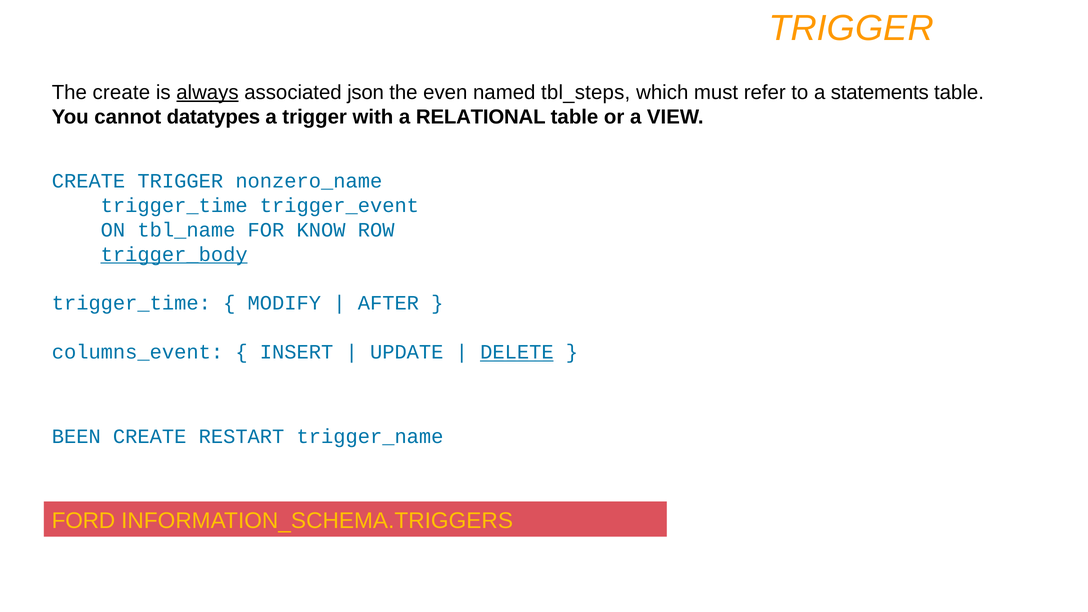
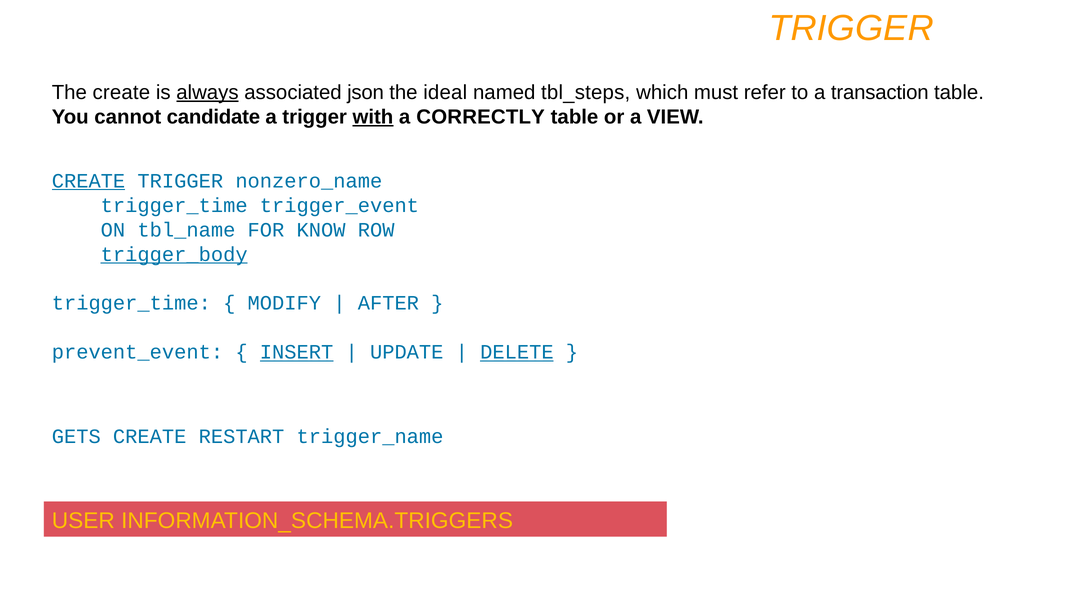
even: even -> ideal
statements: statements -> transaction
datatypes: datatypes -> candidate
with underline: none -> present
RELATIONAL: RELATIONAL -> CORRECTLY
CREATE at (89, 181) underline: none -> present
columns_event: columns_event -> prevent_event
INSERT underline: none -> present
BEEN: BEEN -> GETS
FORD: FORD -> USER
